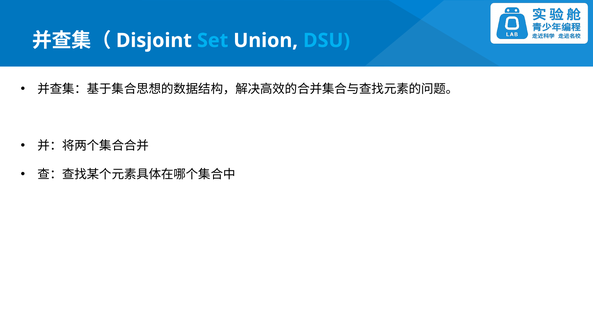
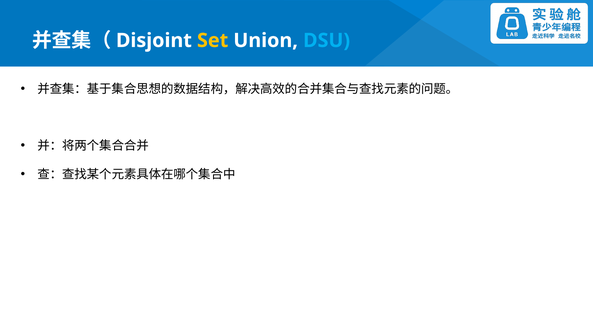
Set colour: light blue -> yellow
